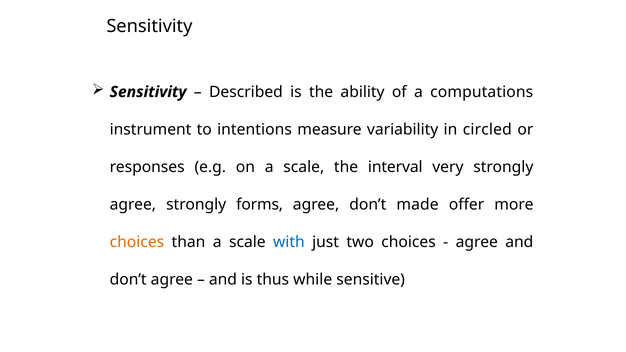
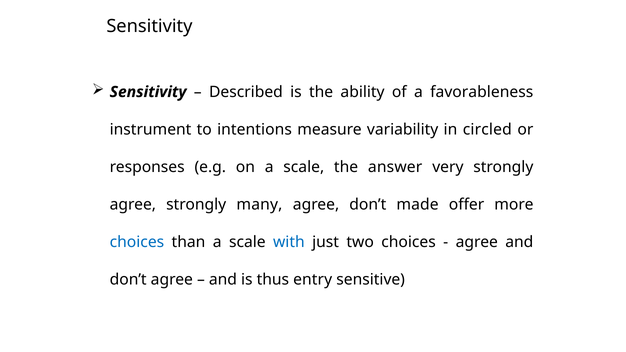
computations: computations -> favorableness
interval: interval -> answer
forms: forms -> many
choices at (137, 242) colour: orange -> blue
while: while -> entry
